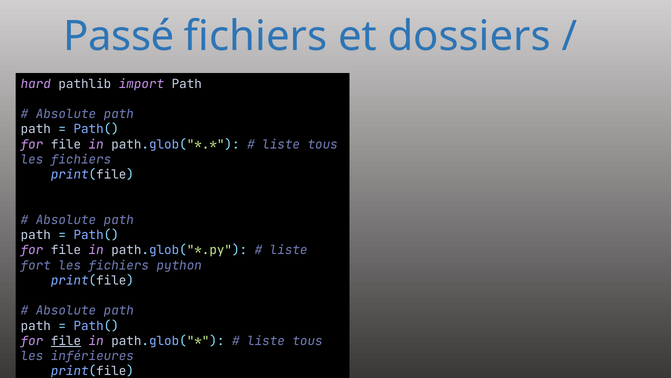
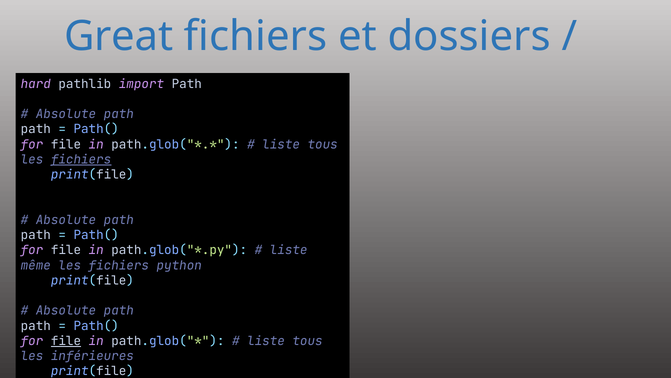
Passé: Passé -> Great
fichiers at (81, 159) underline: none -> present
fort: fort -> même
